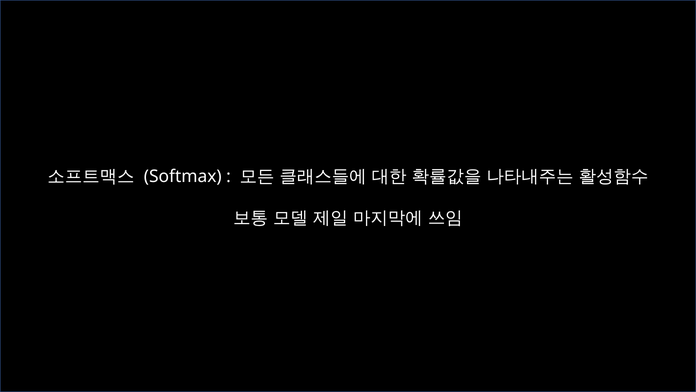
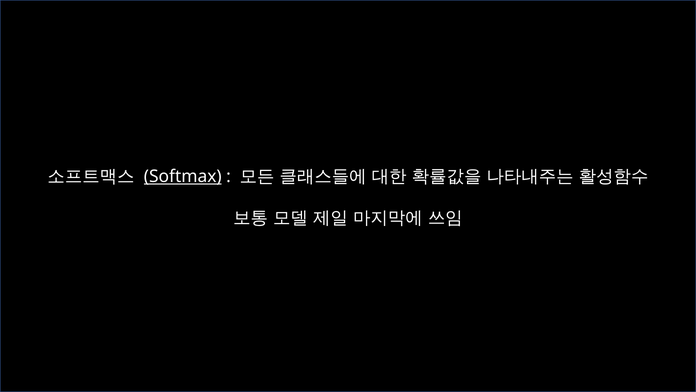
Softmax underline: none -> present
